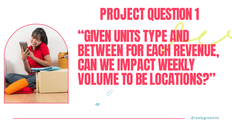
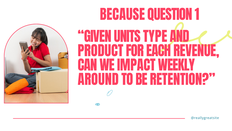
PROJECT: PROJECT -> BECAUSE
BETWEEN: BETWEEN -> PRODUCT
VOLUME: VOLUME -> AROUND
LOCATIONS: LOCATIONS -> RETENTION
